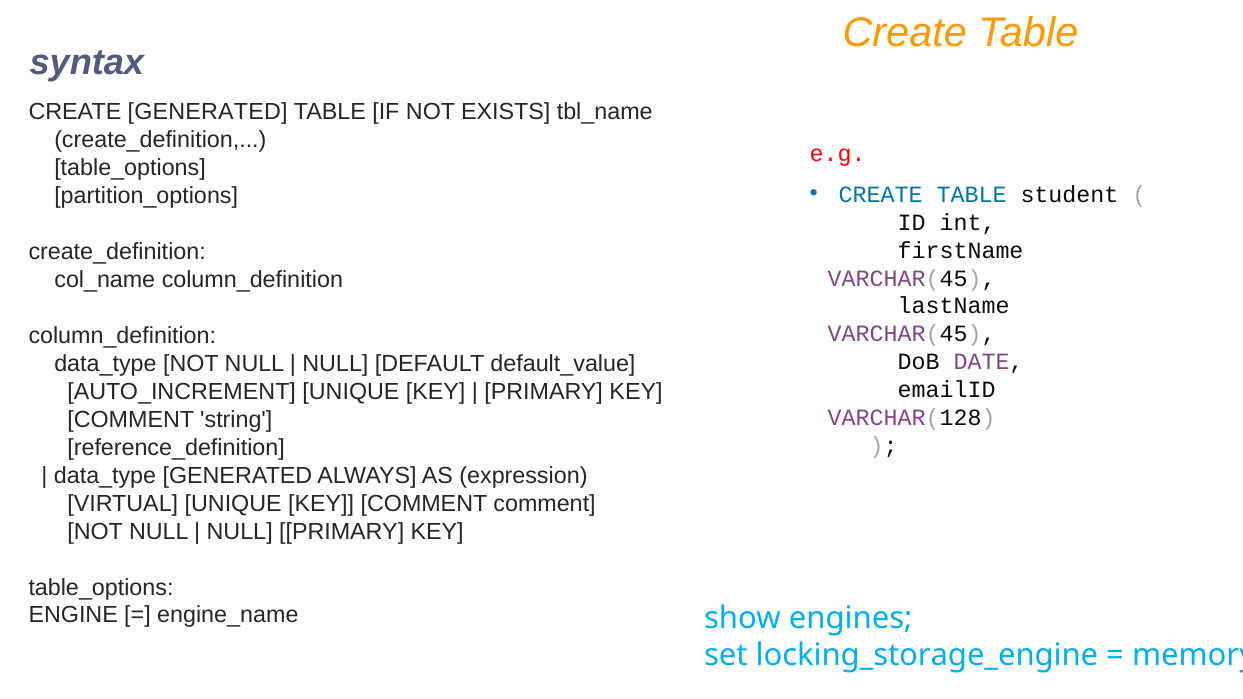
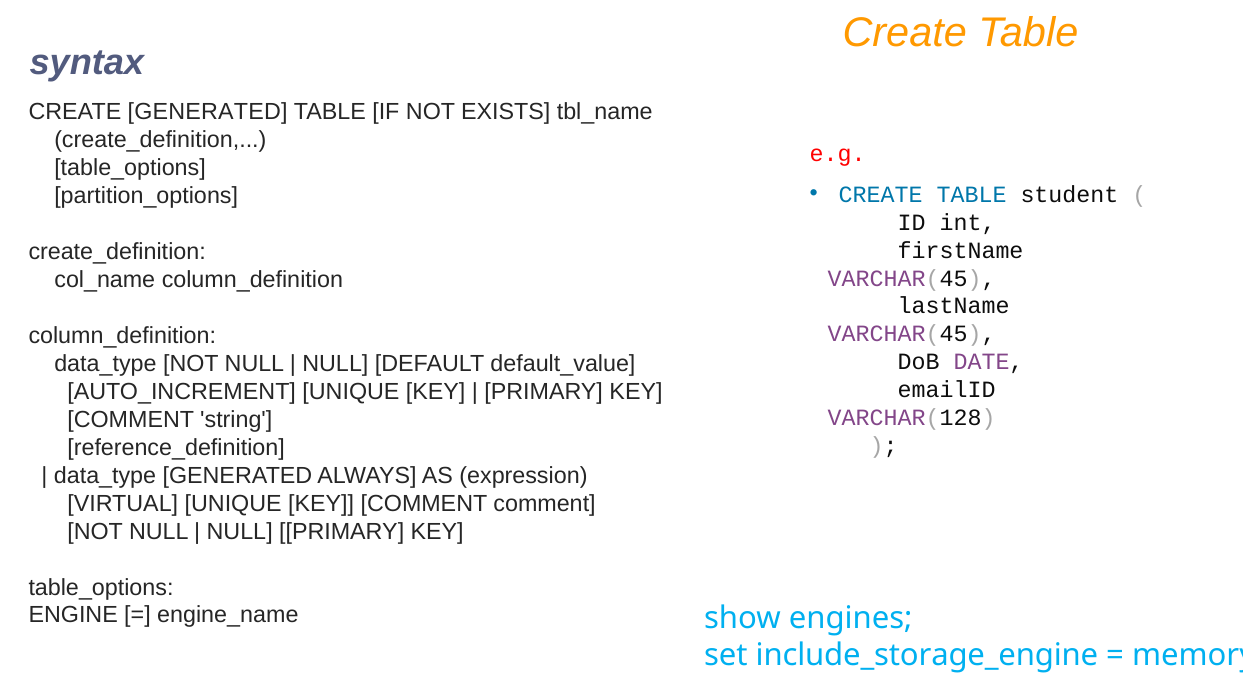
locking_storage_engine: locking_storage_engine -> include_storage_engine
